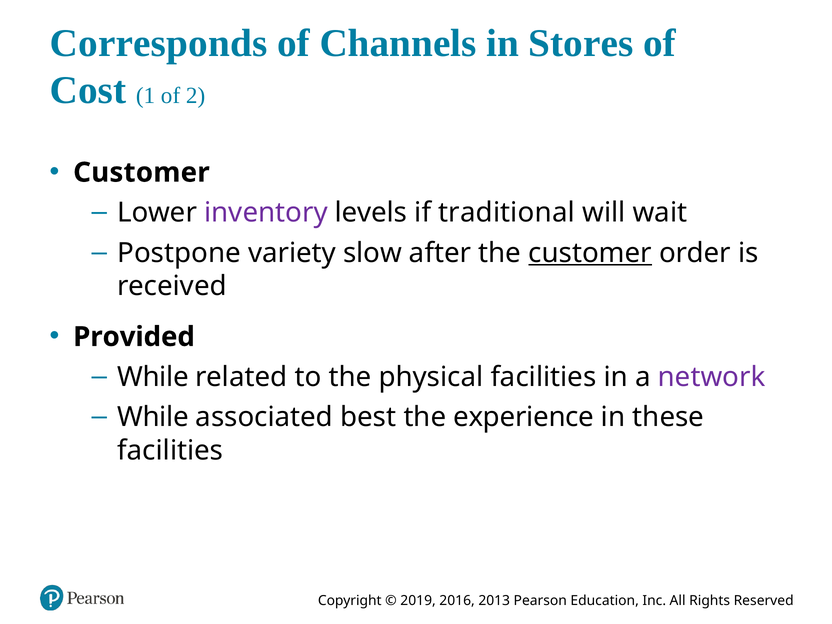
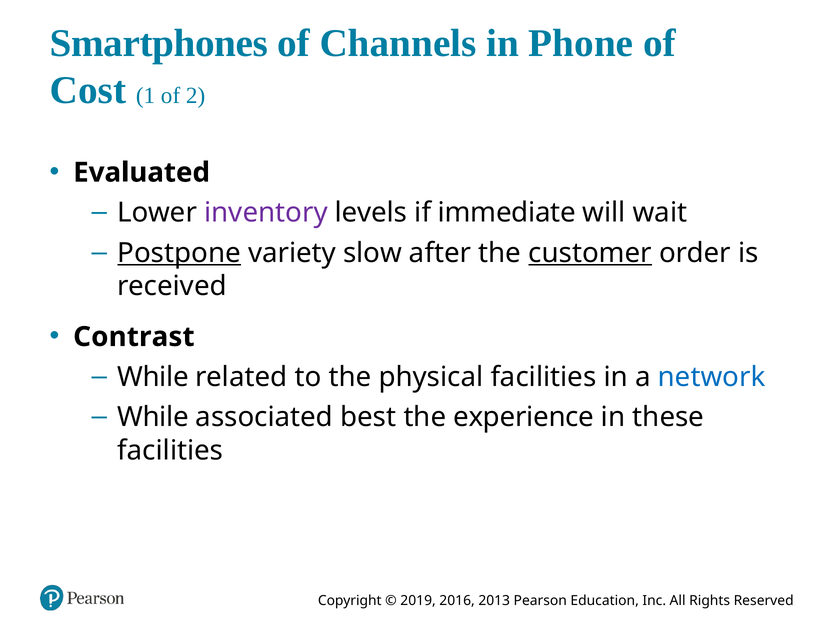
Corresponds: Corresponds -> Smartphones
Stores: Stores -> Phone
Customer at (141, 173): Customer -> Evaluated
traditional: traditional -> immediate
Postpone underline: none -> present
Provided: Provided -> Contrast
network colour: purple -> blue
